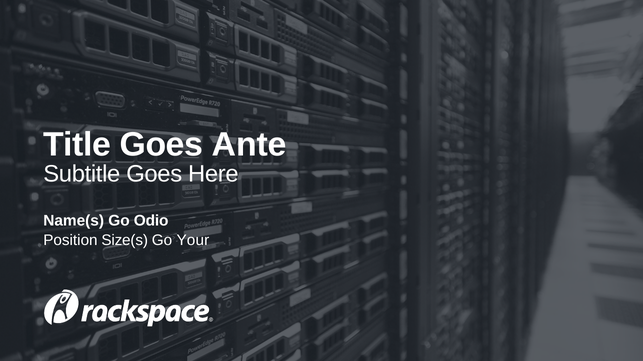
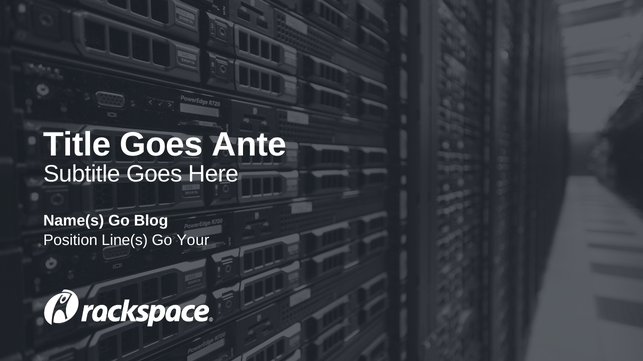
Odio: Odio -> Blog
Size(s: Size(s -> Line(s
